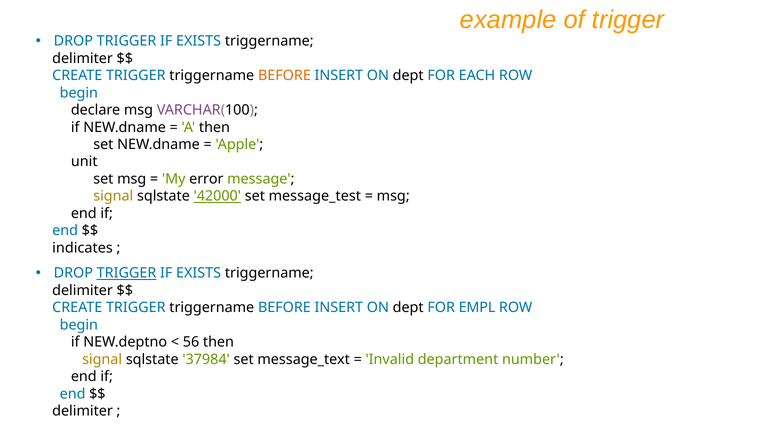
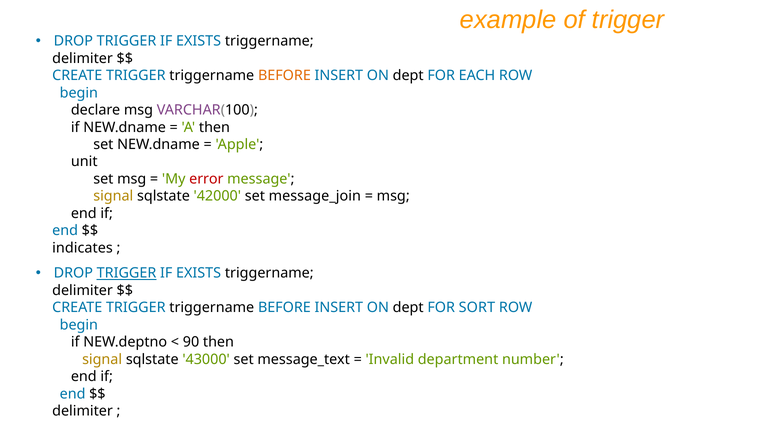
error colour: black -> red
42000 underline: present -> none
message_test: message_test -> message_join
EMPL: EMPL -> SORT
56: 56 -> 90
37984: 37984 -> 43000
